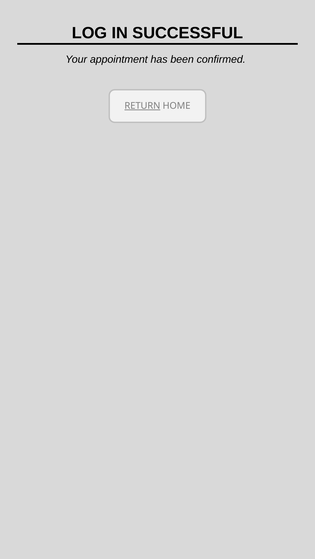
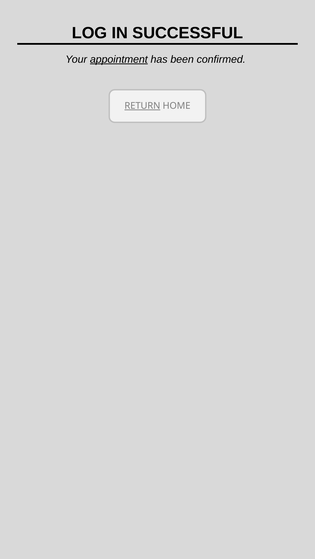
appointment underline: none -> present
